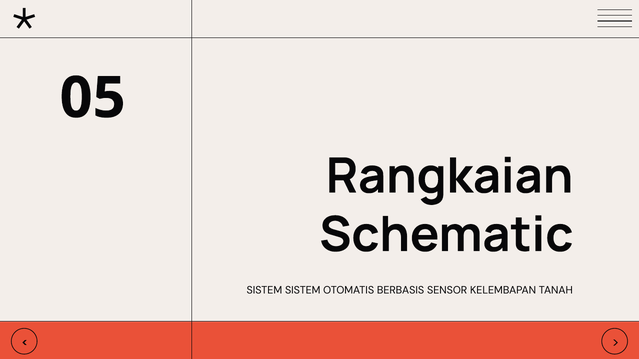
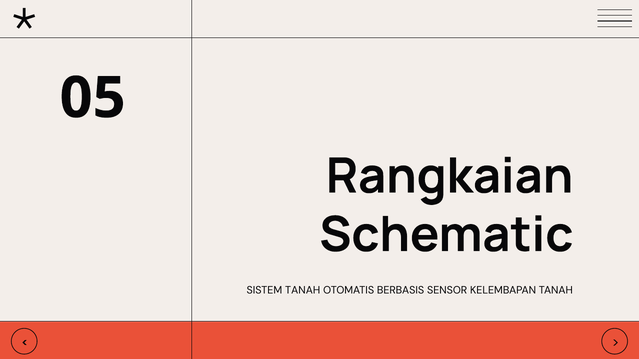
SISTEM SISTEM: SISTEM -> TANAH
